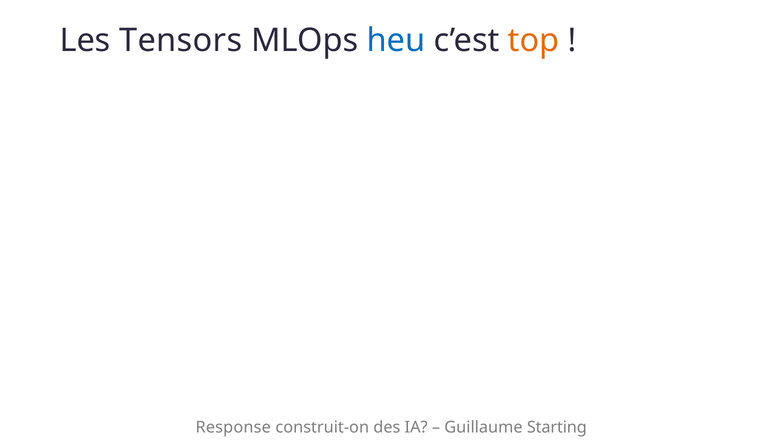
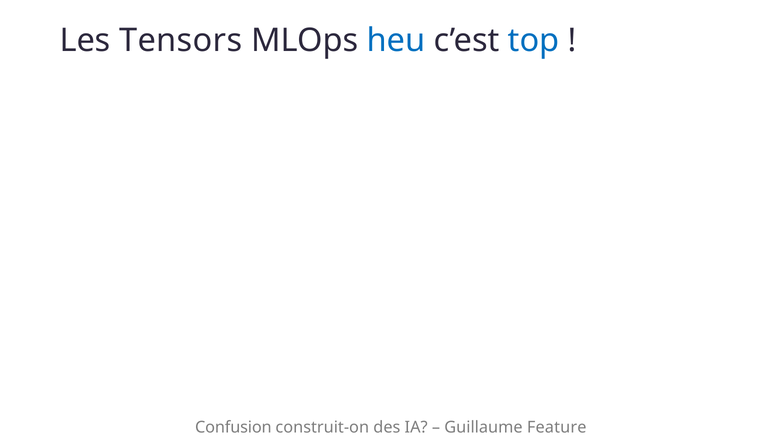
top colour: orange -> blue
Response: Response -> Confusion
Starting: Starting -> Feature
